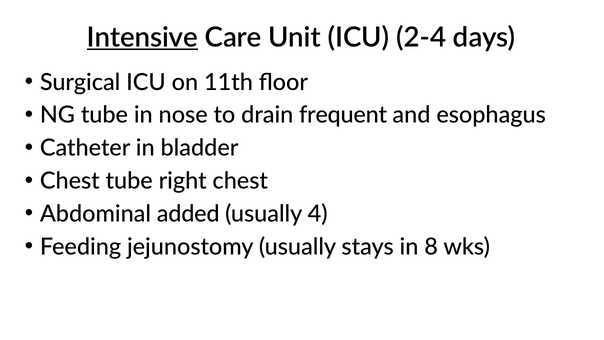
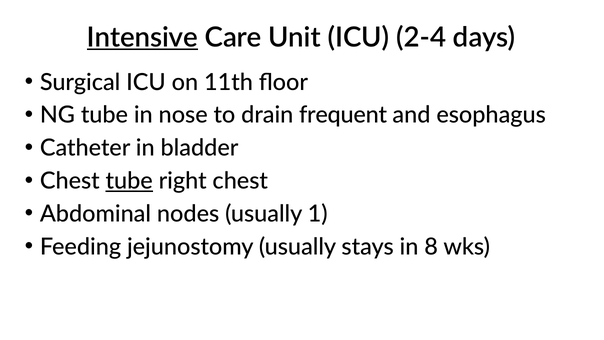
tube at (129, 181) underline: none -> present
added: added -> nodes
4: 4 -> 1
